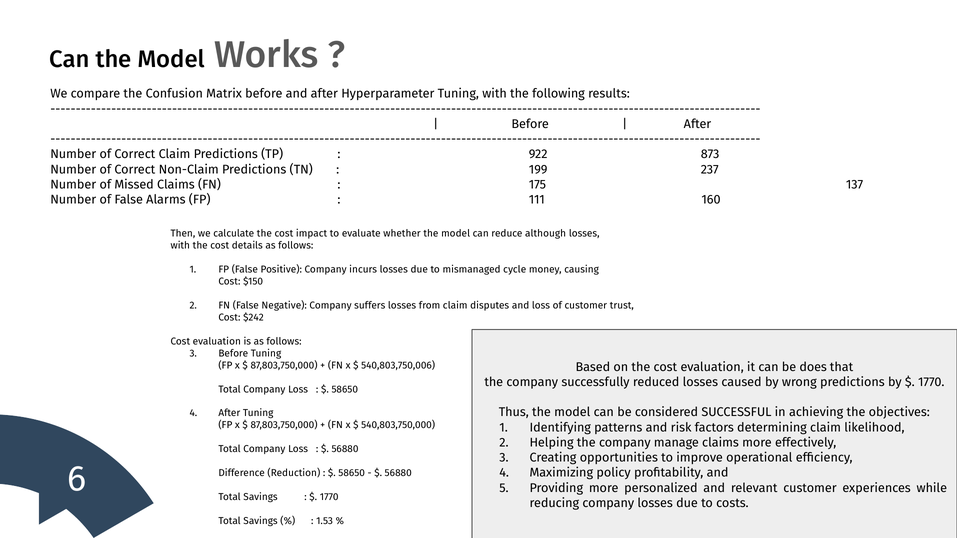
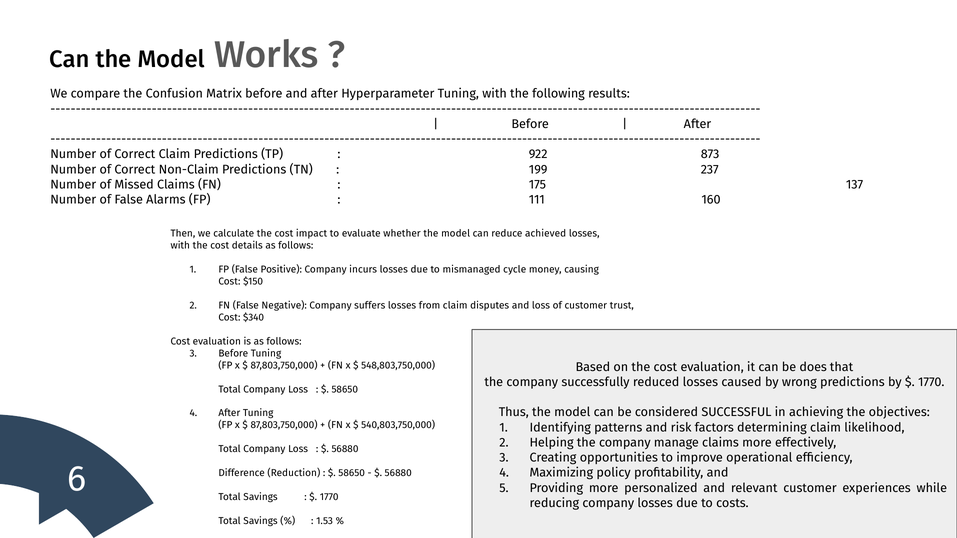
although: although -> achieved
$242: $242 -> $340
540,803,750,006: 540,803,750,006 -> 548,803,750,000
